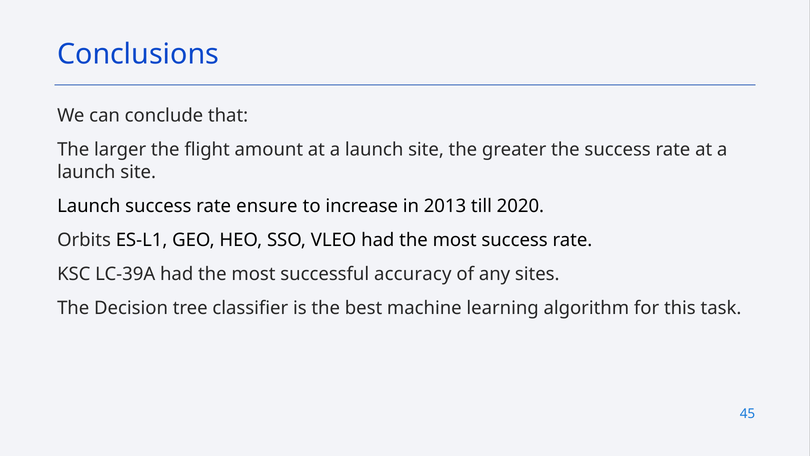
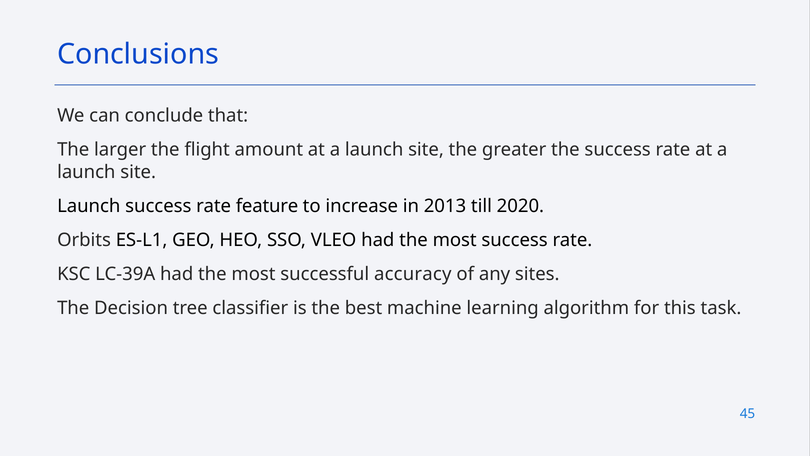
ensure: ensure -> feature
